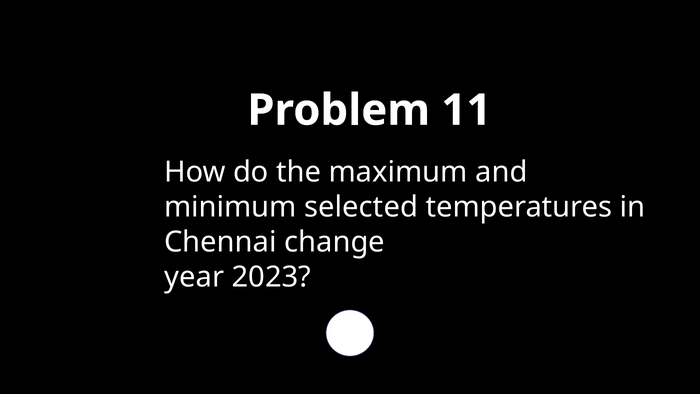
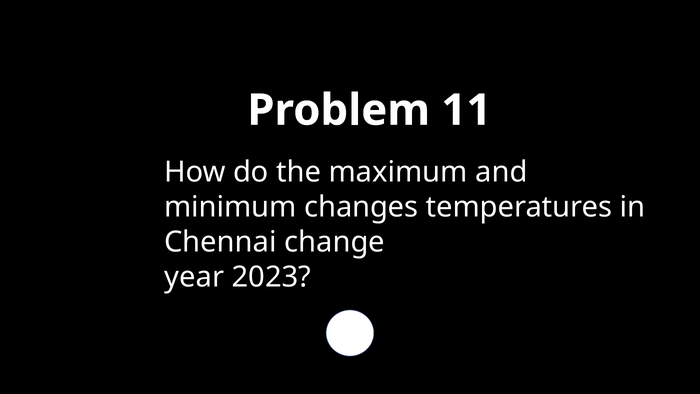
selected: selected -> changes
